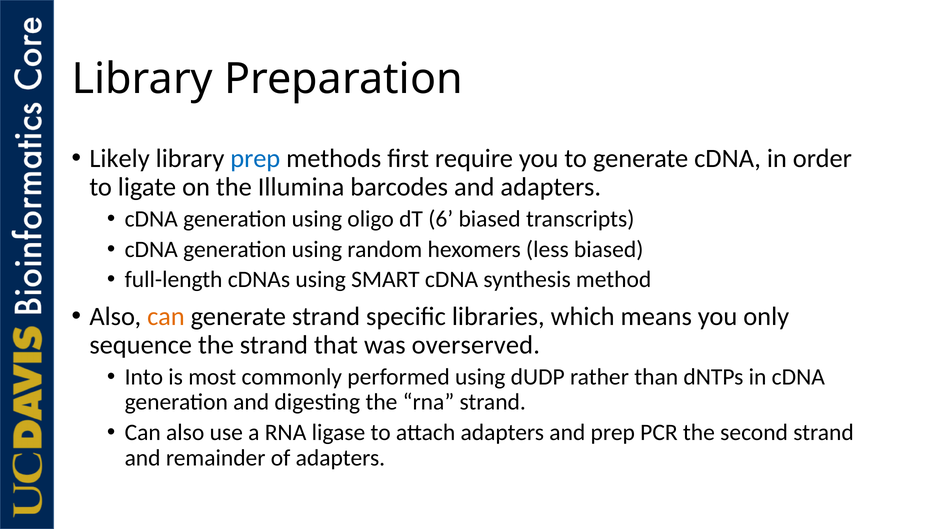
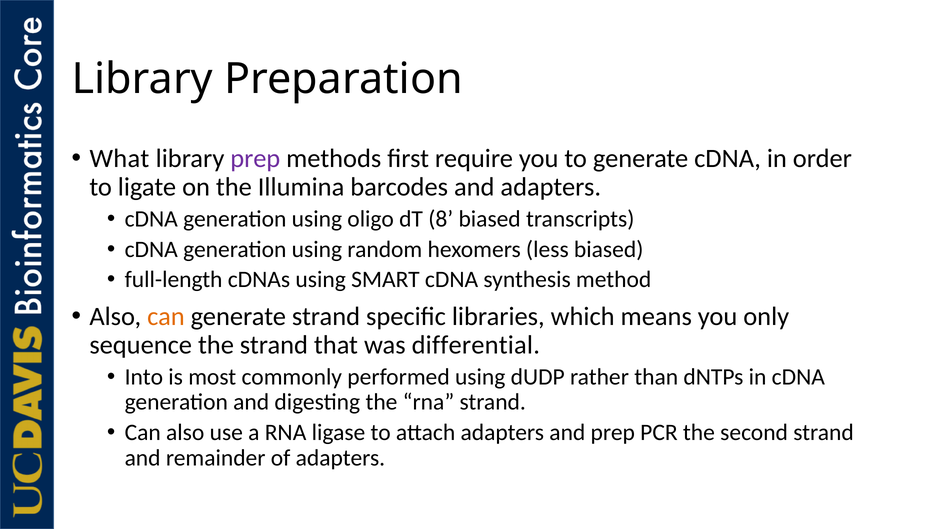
Likely: Likely -> What
prep at (255, 159) colour: blue -> purple
6: 6 -> 8
overserved: overserved -> differential
